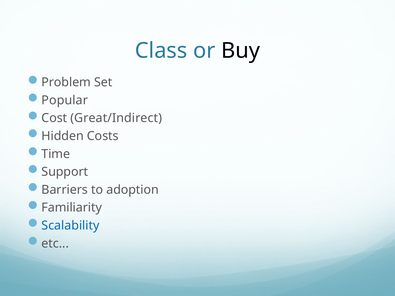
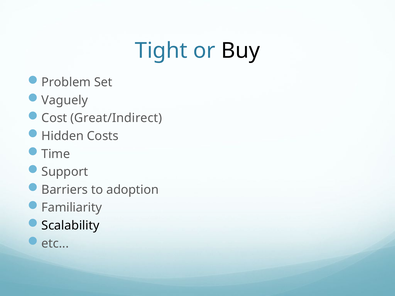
Class: Class -> Tight
Popular: Popular -> Vaguely
Scalability colour: blue -> black
